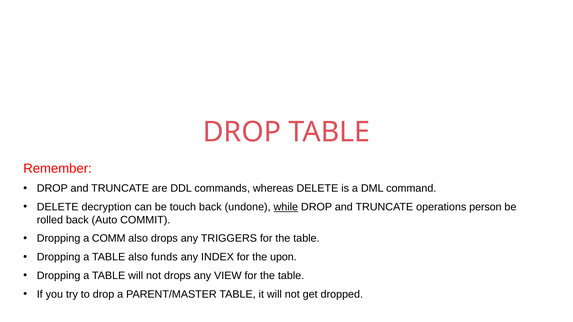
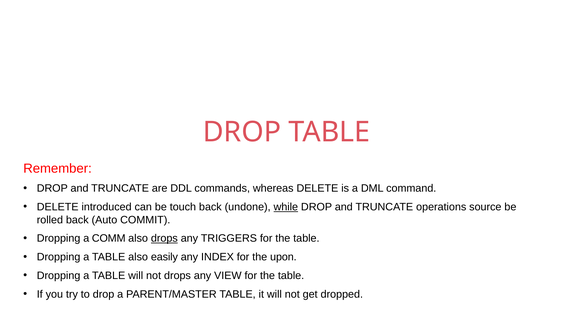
decryption: decryption -> introduced
person: person -> source
drops at (164, 239) underline: none -> present
funds: funds -> easily
